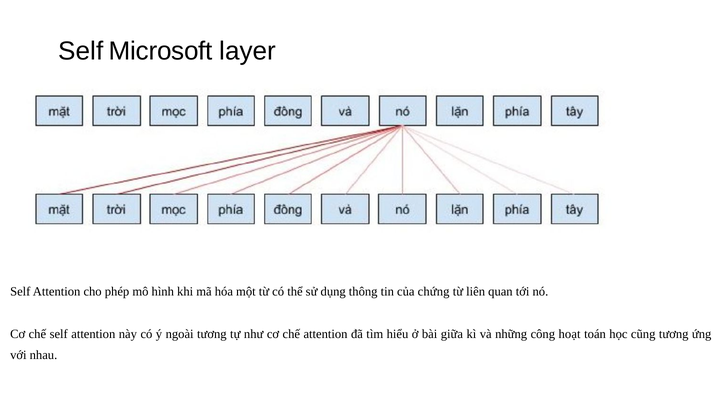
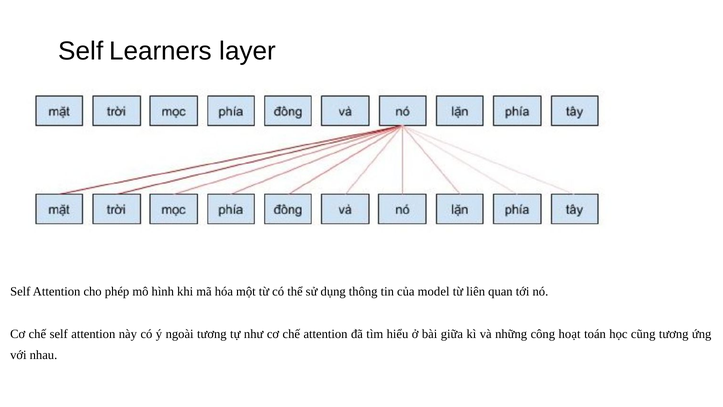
Microsoft: Microsoft -> Learners
chứng: chứng -> model
